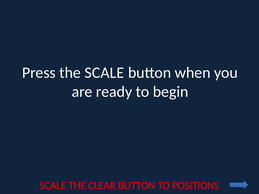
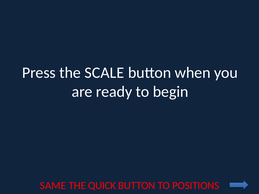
SCALE at (53, 186): SCALE -> SAME
CLEAR: CLEAR -> QUICK
